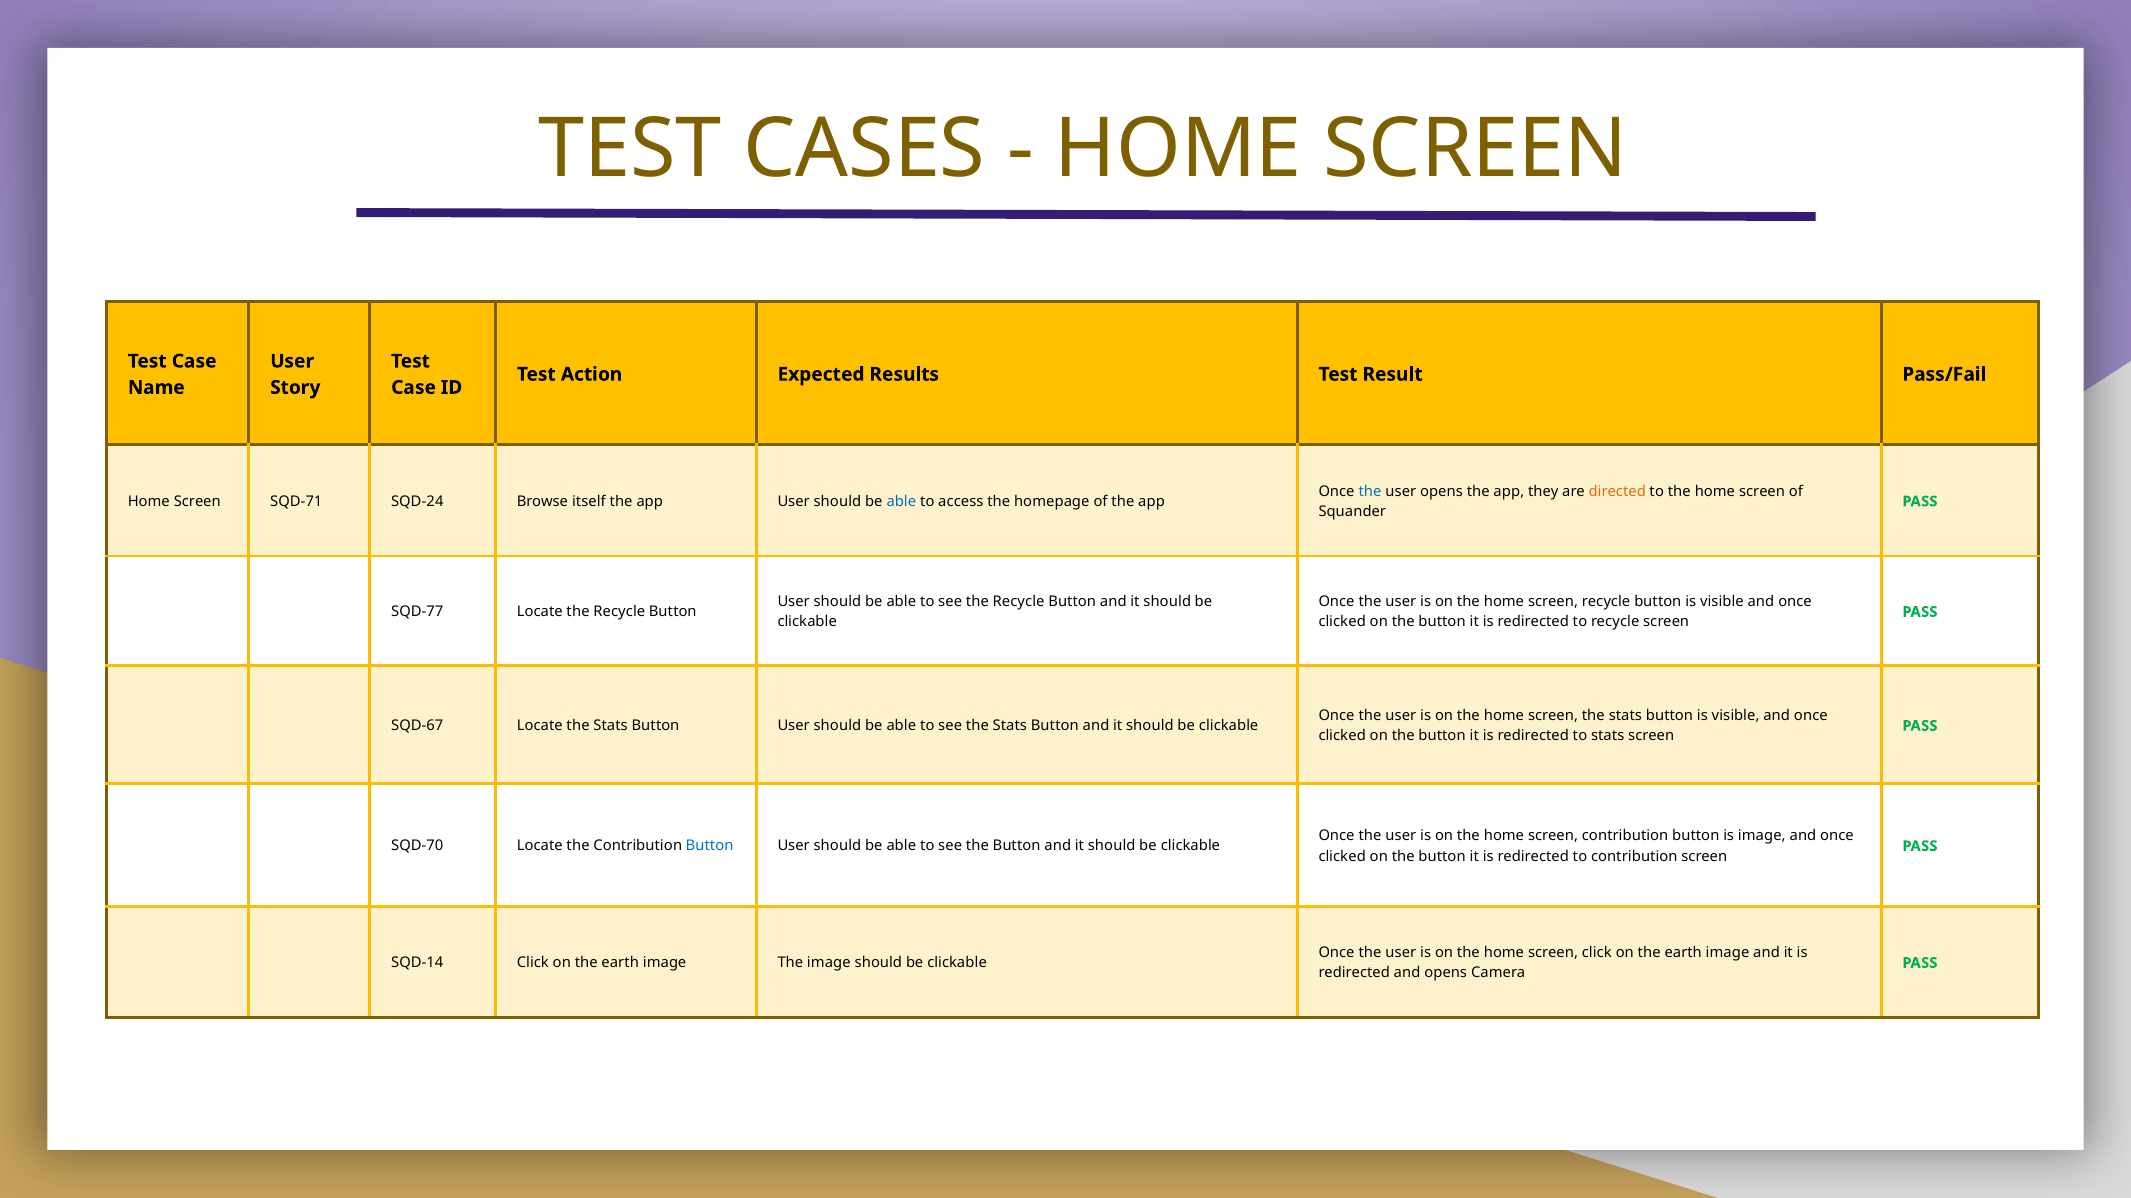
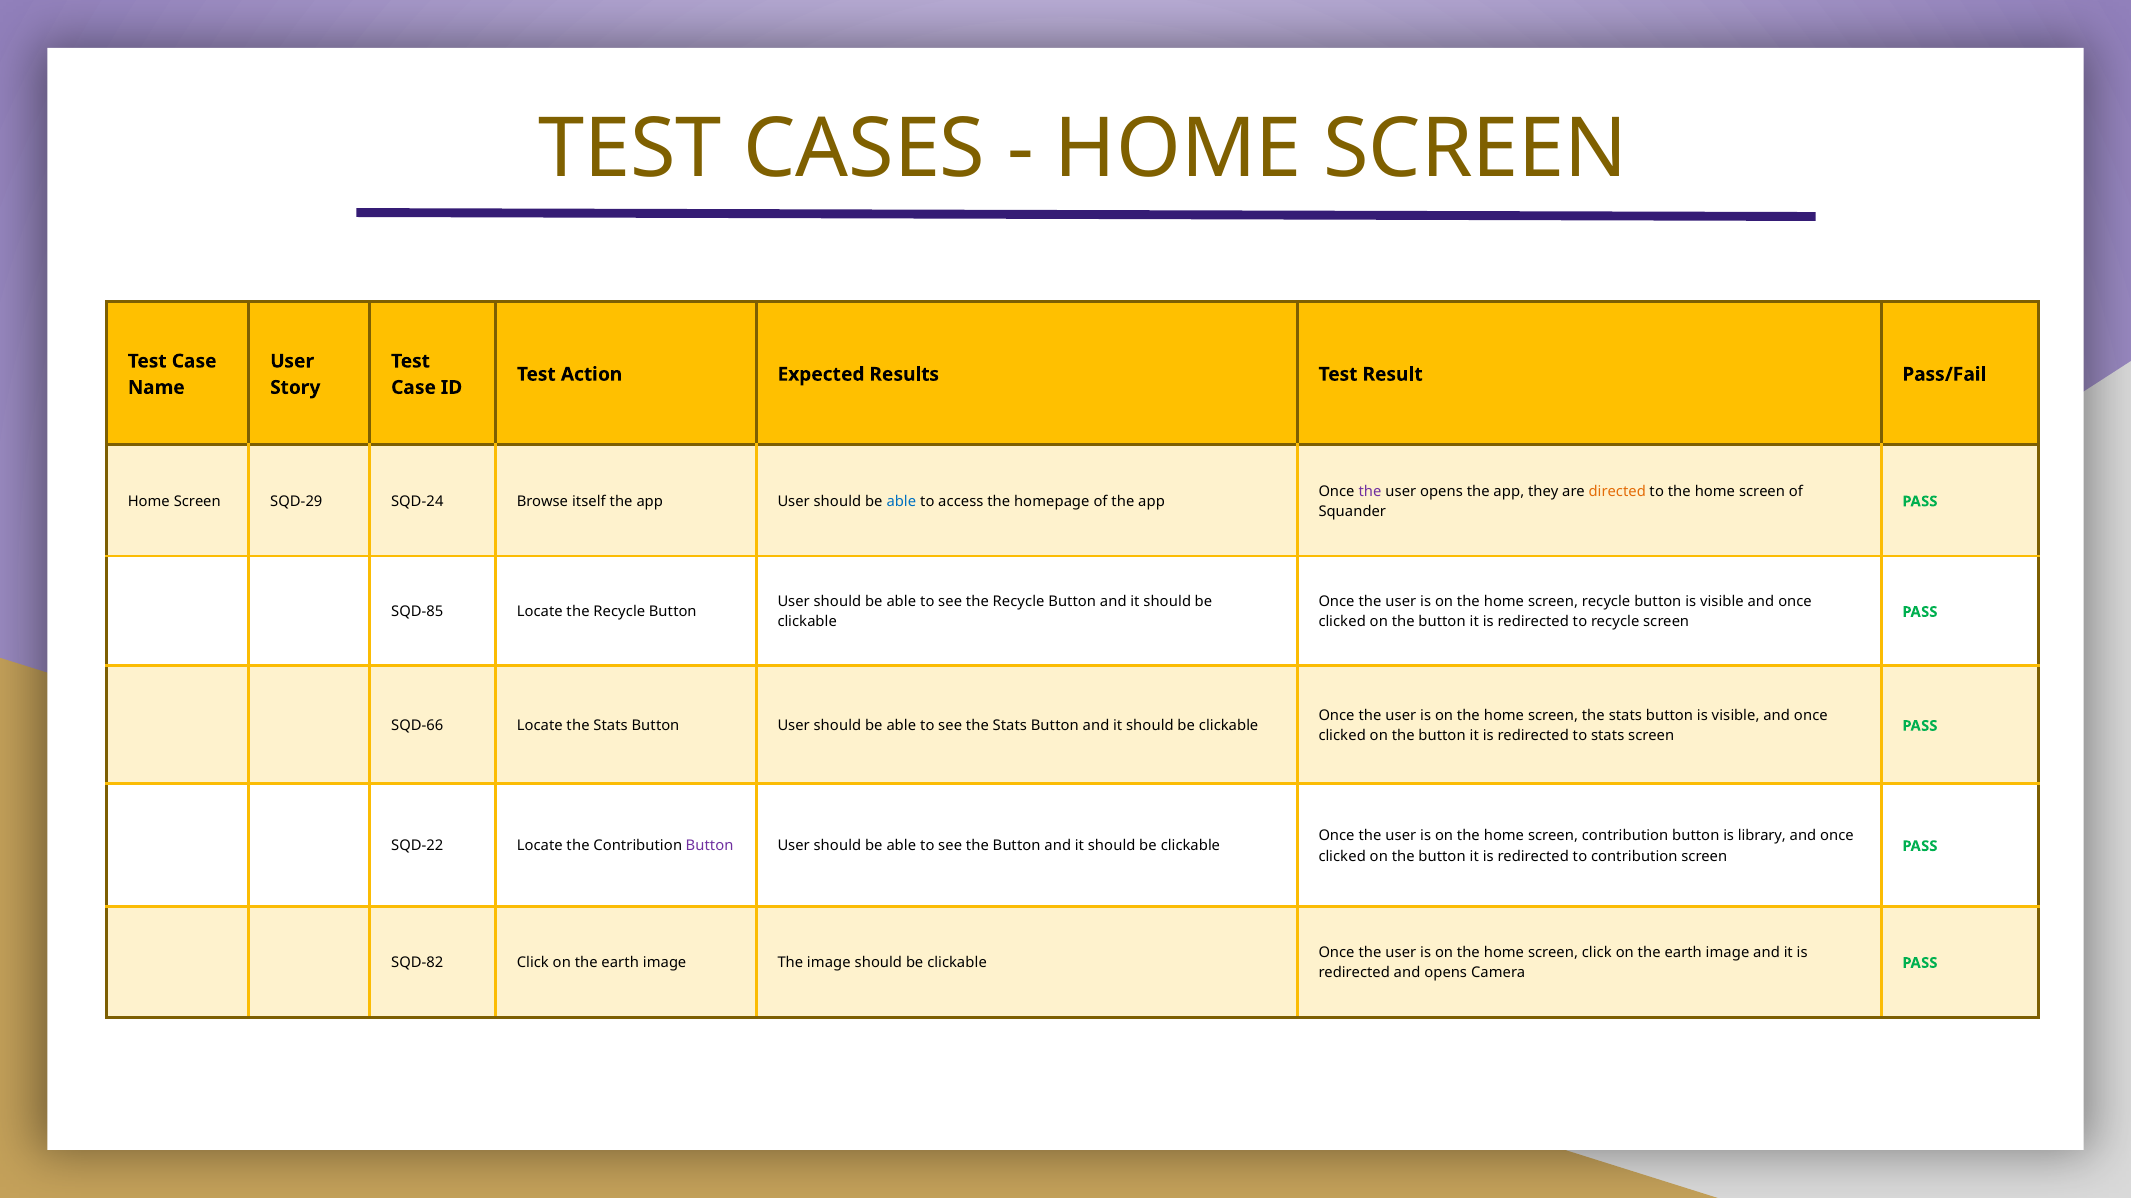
the at (1370, 492) colour: blue -> purple
SQD-71: SQD-71 -> SQD-29
SQD-77: SQD-77 -> SQD-85
SQD-67: SQD-67 -> SQD-66
is image: image -> library
SQD-70: SQD-70 -> SQD-22
Button at (710, 847) colour: blue -> purple
SQD-14: SQD-14 -> SQD-82
